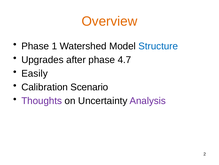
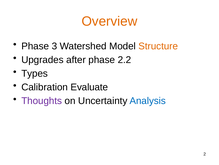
1: 1 -> 3
Structure colour: blue -> orange
4.7: 4.7 -> 2.2
Easily: Easily -> Types
Scenario: Scenario -> Evaluate
Analysis colour: purple -> blue
